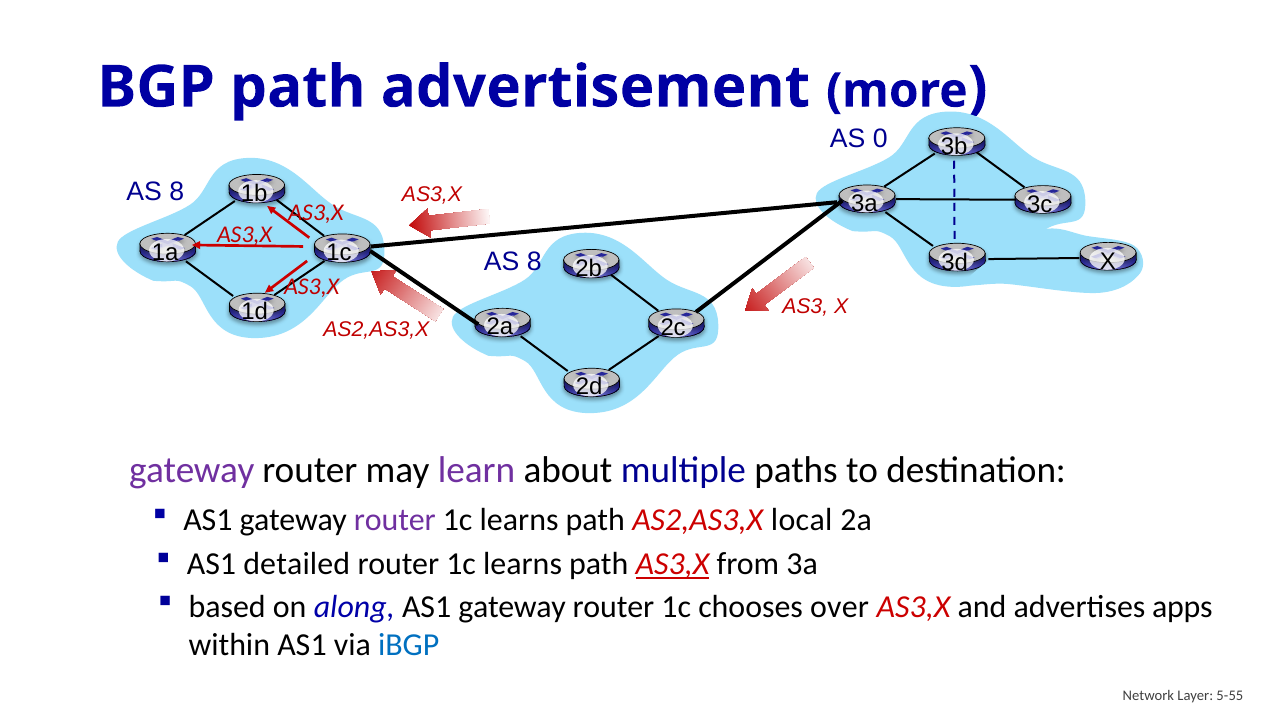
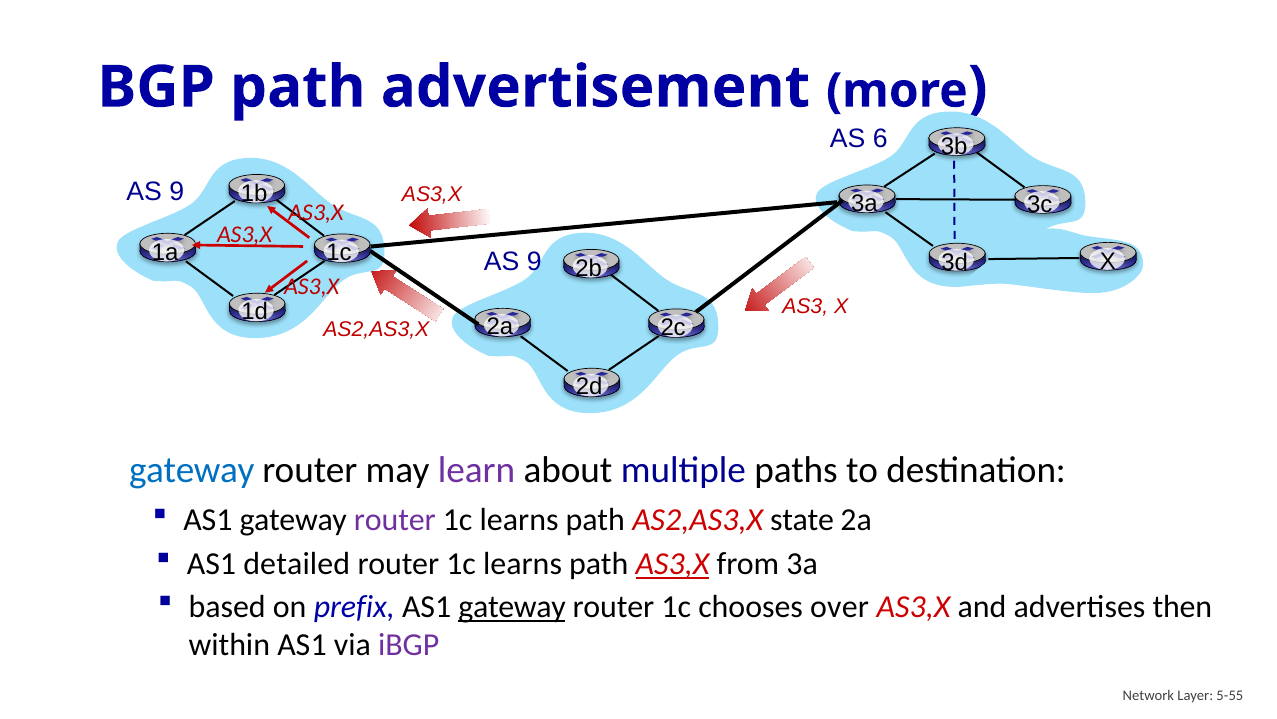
0: 0 -> 6
8 at (177, 192): 8 -> 9
8 at (534, 261): 8 -> 9
gateway at (192, 469) colour: purple -> blue
local: local -> state
along: along -> prefix
gateway at (512, 606) underline: none -> present
apps: apps -> then
iBGP colour: blue -> purple
